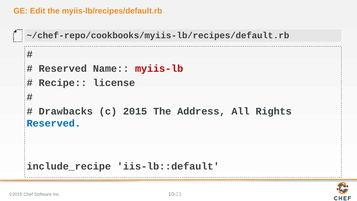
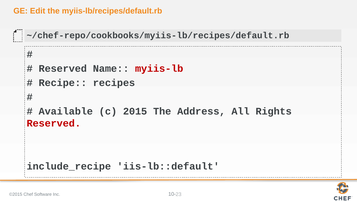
license: license -> recipes
Drawbacks: Drawbacks -> Available
Reserved at (54, 123) colour: blue -> red
